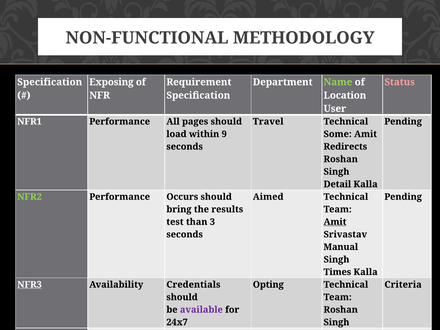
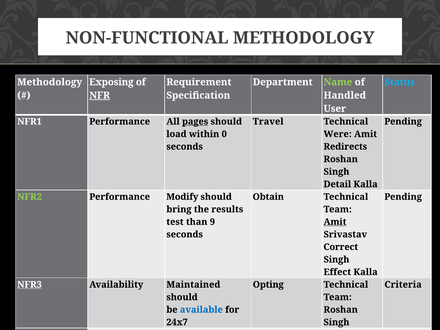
Specification at (50, 82): Specification -> Methodology
Status colour: pink -> light blue
NFR underline: none -> present
Location: Location -> Handled
pages underline: none -> present
9: 9 -> 0
Some: Some -> Were
Occurs: Occurs -> Modify
Aimed: Aimed -> Obtain
3: 3 -> 9
Manual: Manual -> Correct
Times: Times -> Effect
Credentials: Credentials -> Maintained
available colour: purple -> blue
